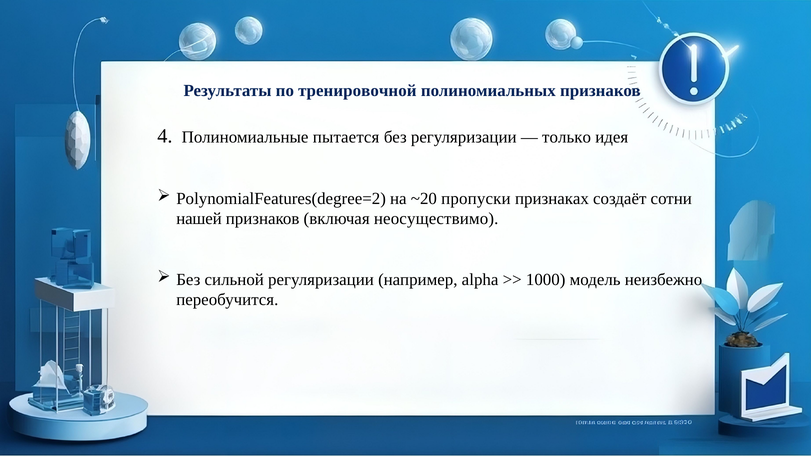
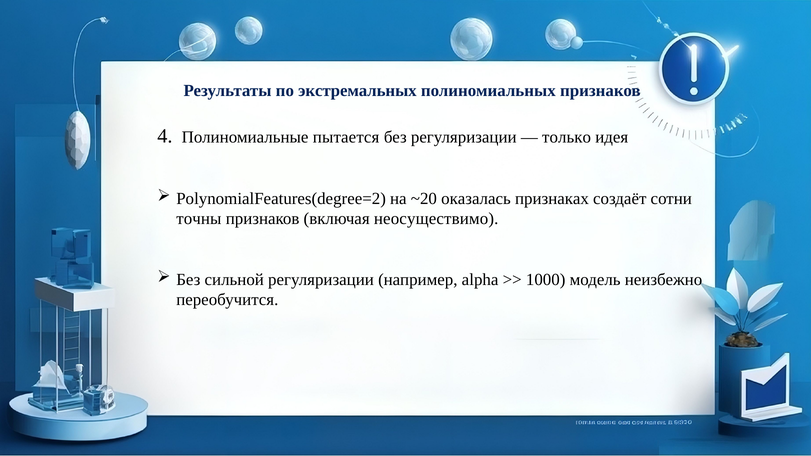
тренировочной: тренировочной -> экстремальных
пропуски: пропуски -> оказалась
нашей: нашей -> точны
